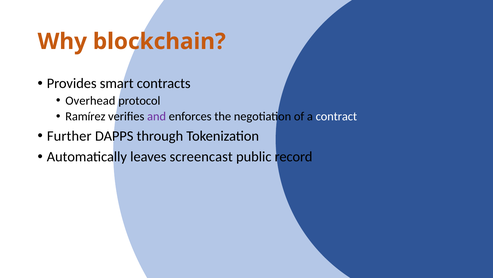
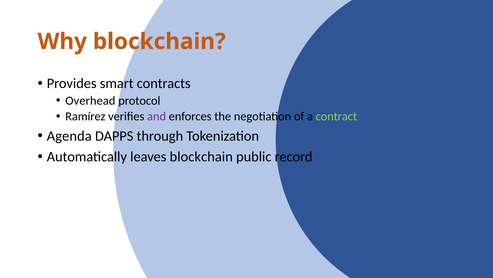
contract colour: white -> light green
Further: Further -> Agenda
leaves screencast: screencast -> blockchain
